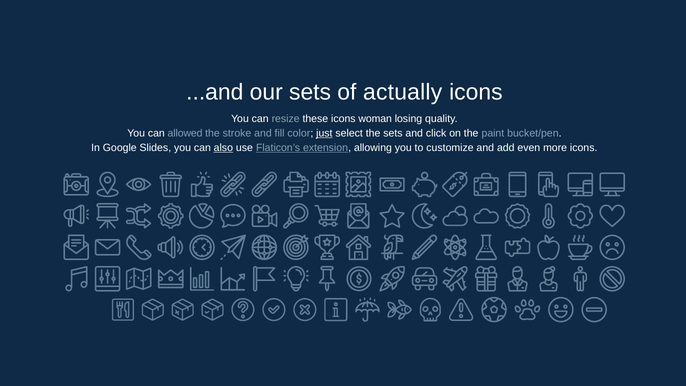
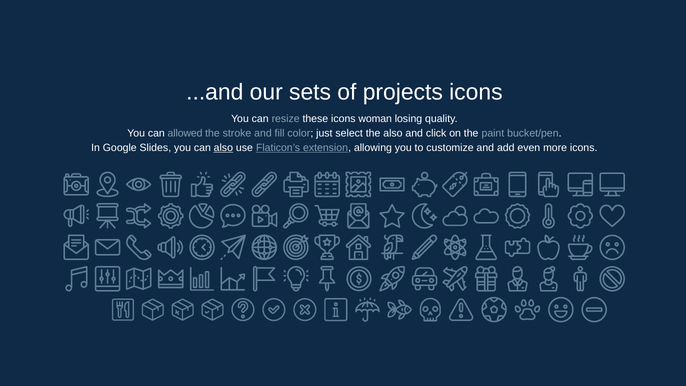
actually: actually -> projects
just underline: present -> none
the sets: sets -> also
